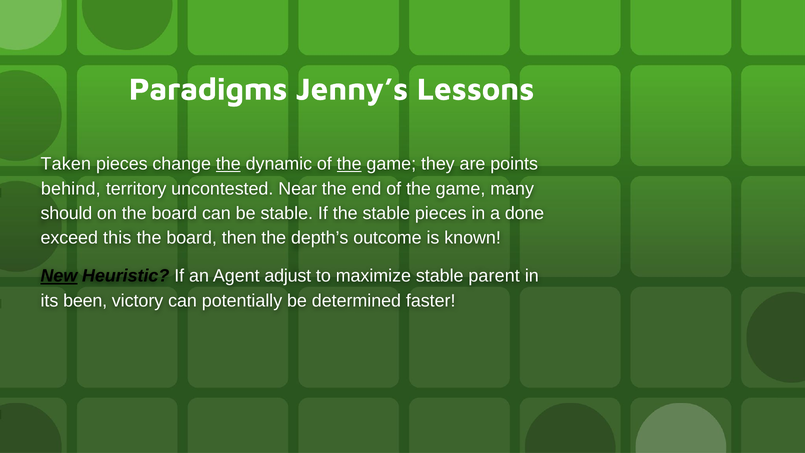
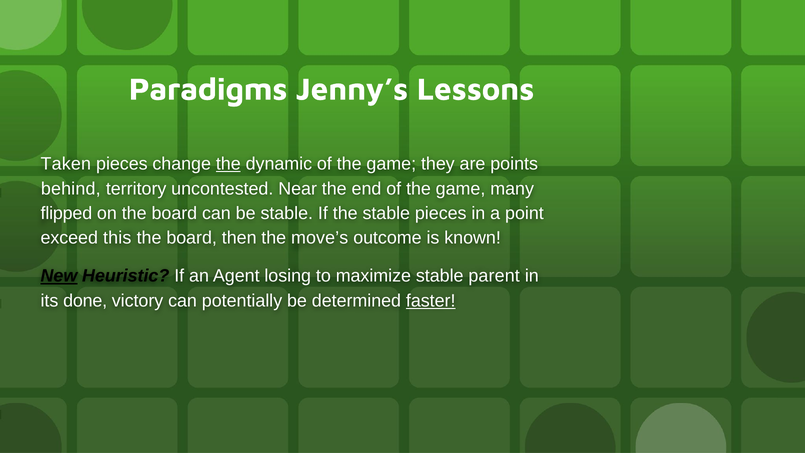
the at (349, 164) underline: present -> none
should: should -> flipped
done: done -> point
depth’s: depth’s -> move’s
adjust: adjust -> losing
been: been -> done
faster underline: none -> present
